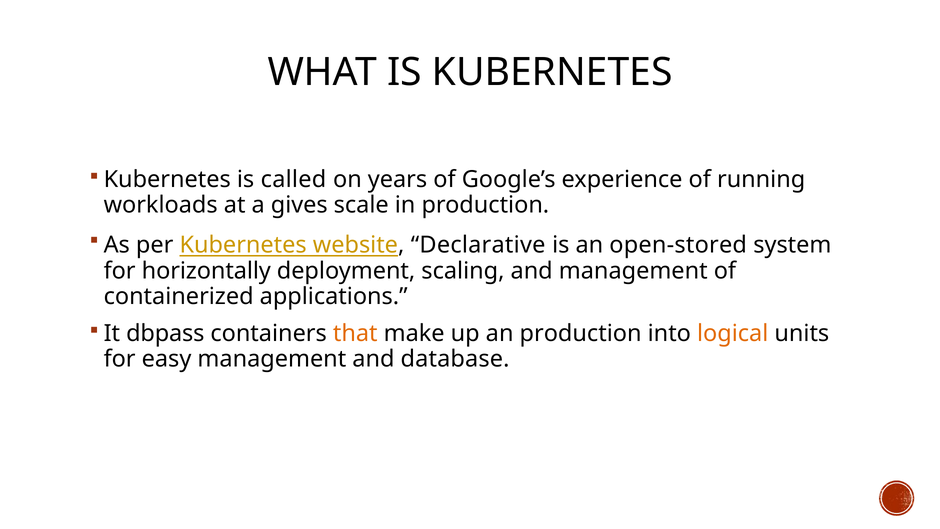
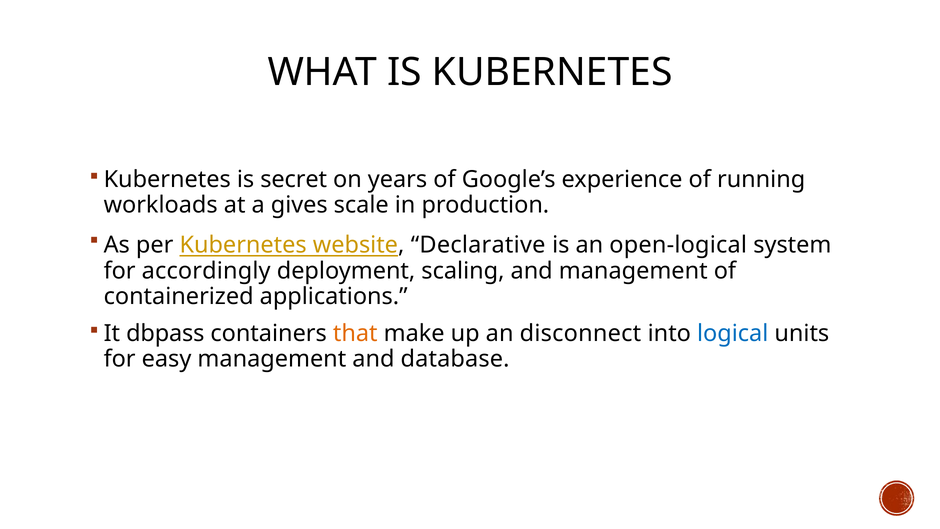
called: called -> secret
open-stored: open-stored -> open-logical
horizontally: horizontally -> accordingly
an production: production -> disconnect
logical colour: orange -> blue
